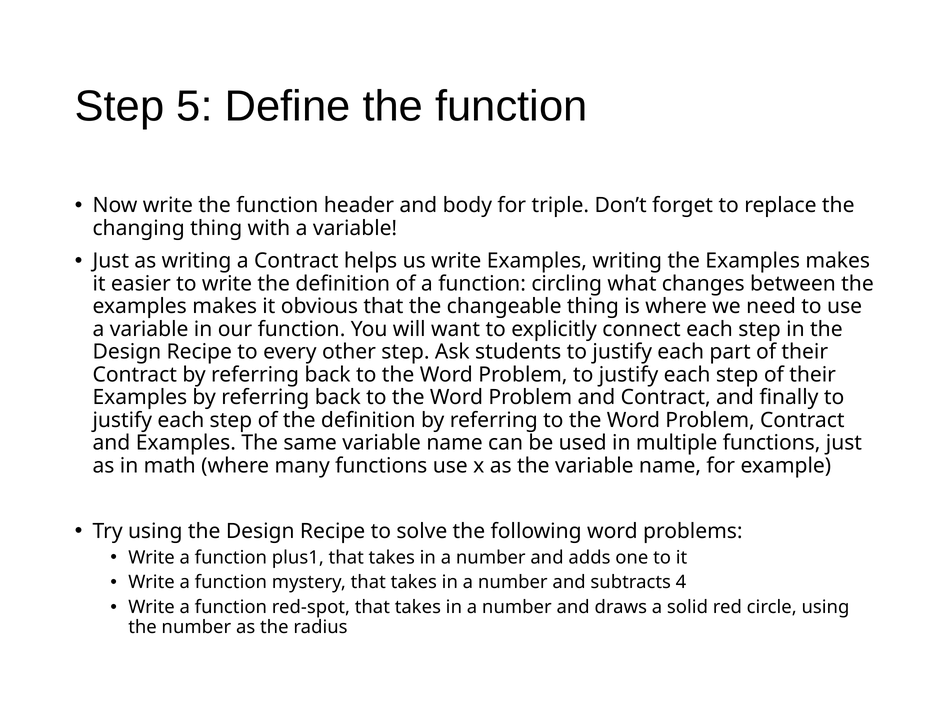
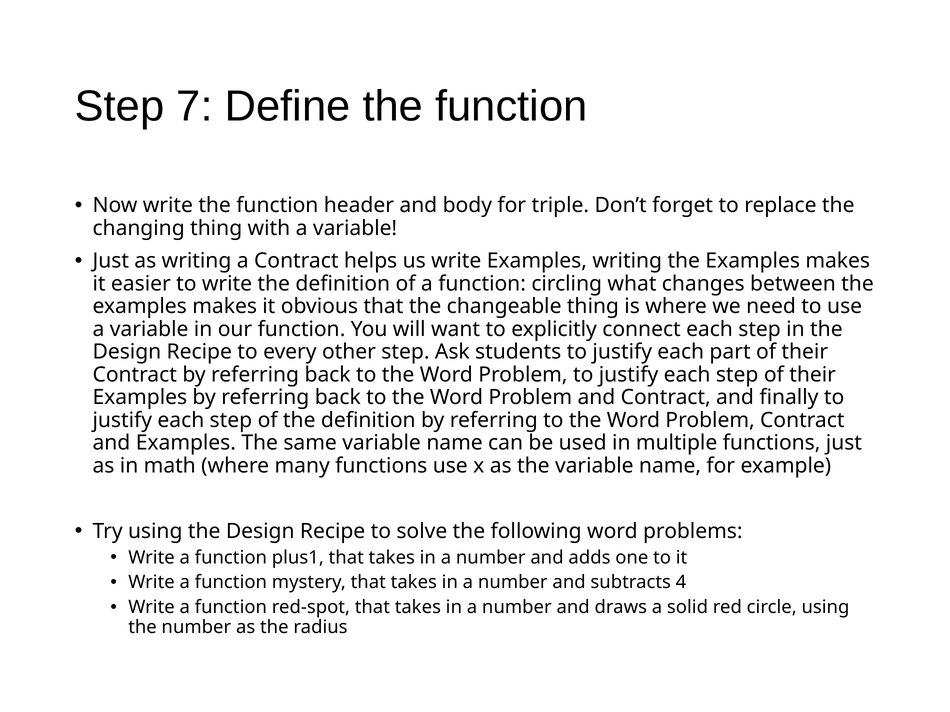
5: 5 -> 7
